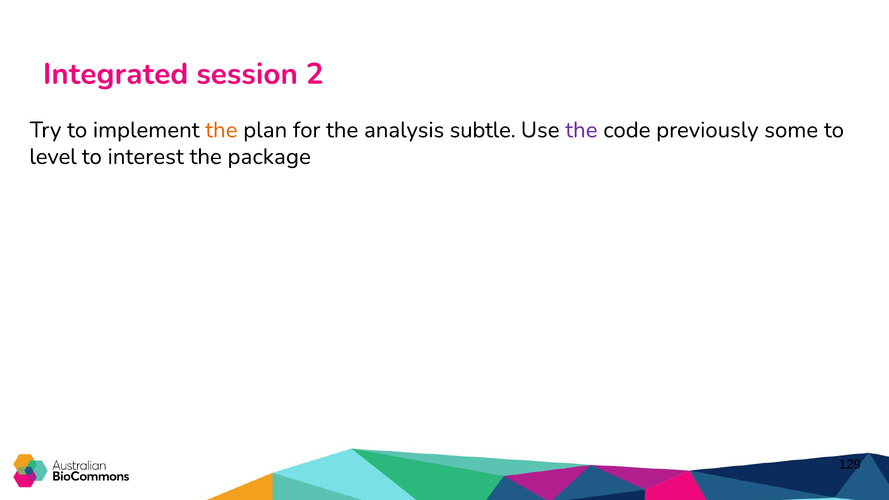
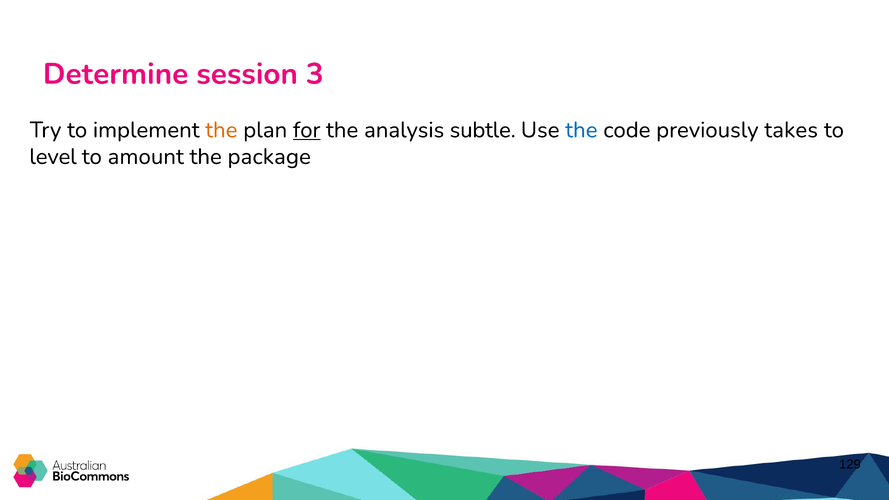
Integrated: Integrated -> Determine
2: 2 -> 3
for underline: none -> present
the at (581, 130) colour: purple -> blue
some: some -> takes
interest: interest -> amount
